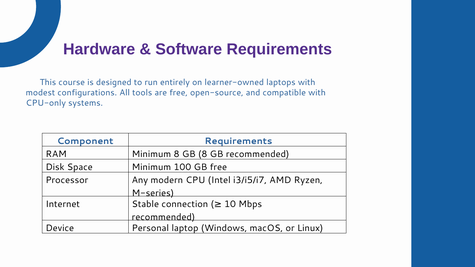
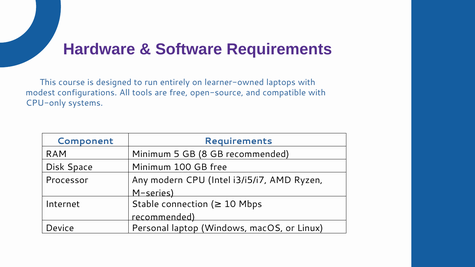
Minimum 8: 8 -> 5
